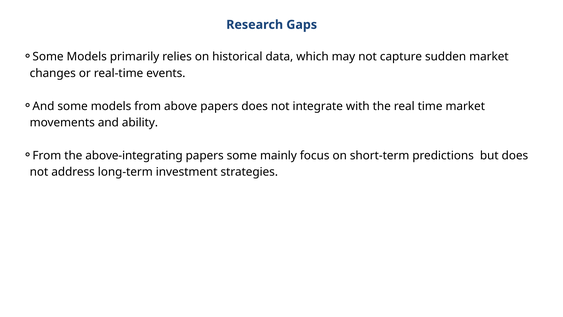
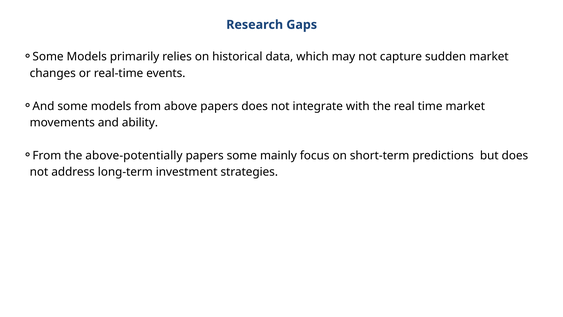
above-integrating: above-integrating -> above-potentially
